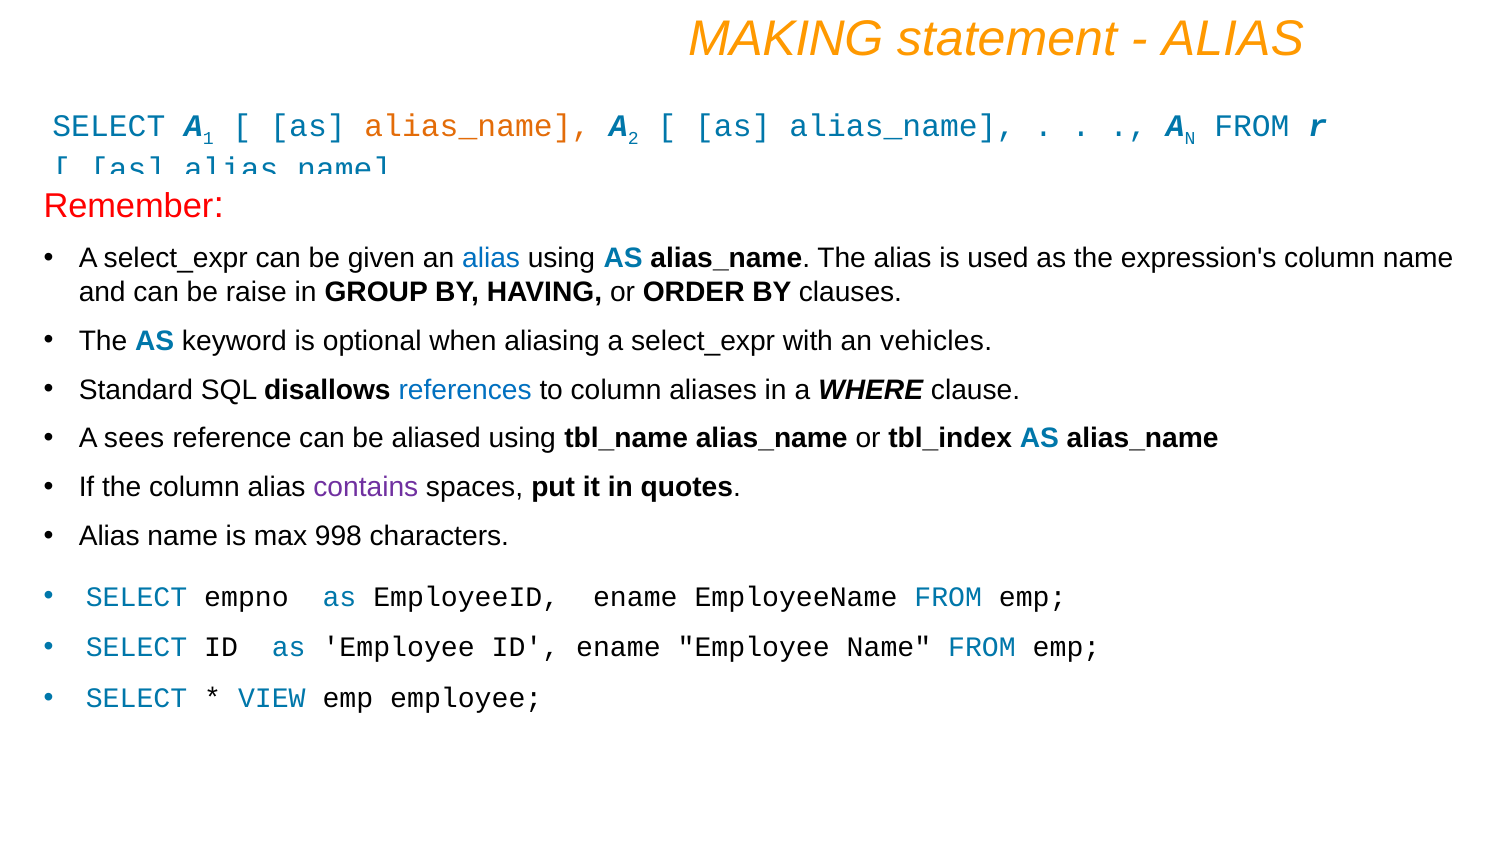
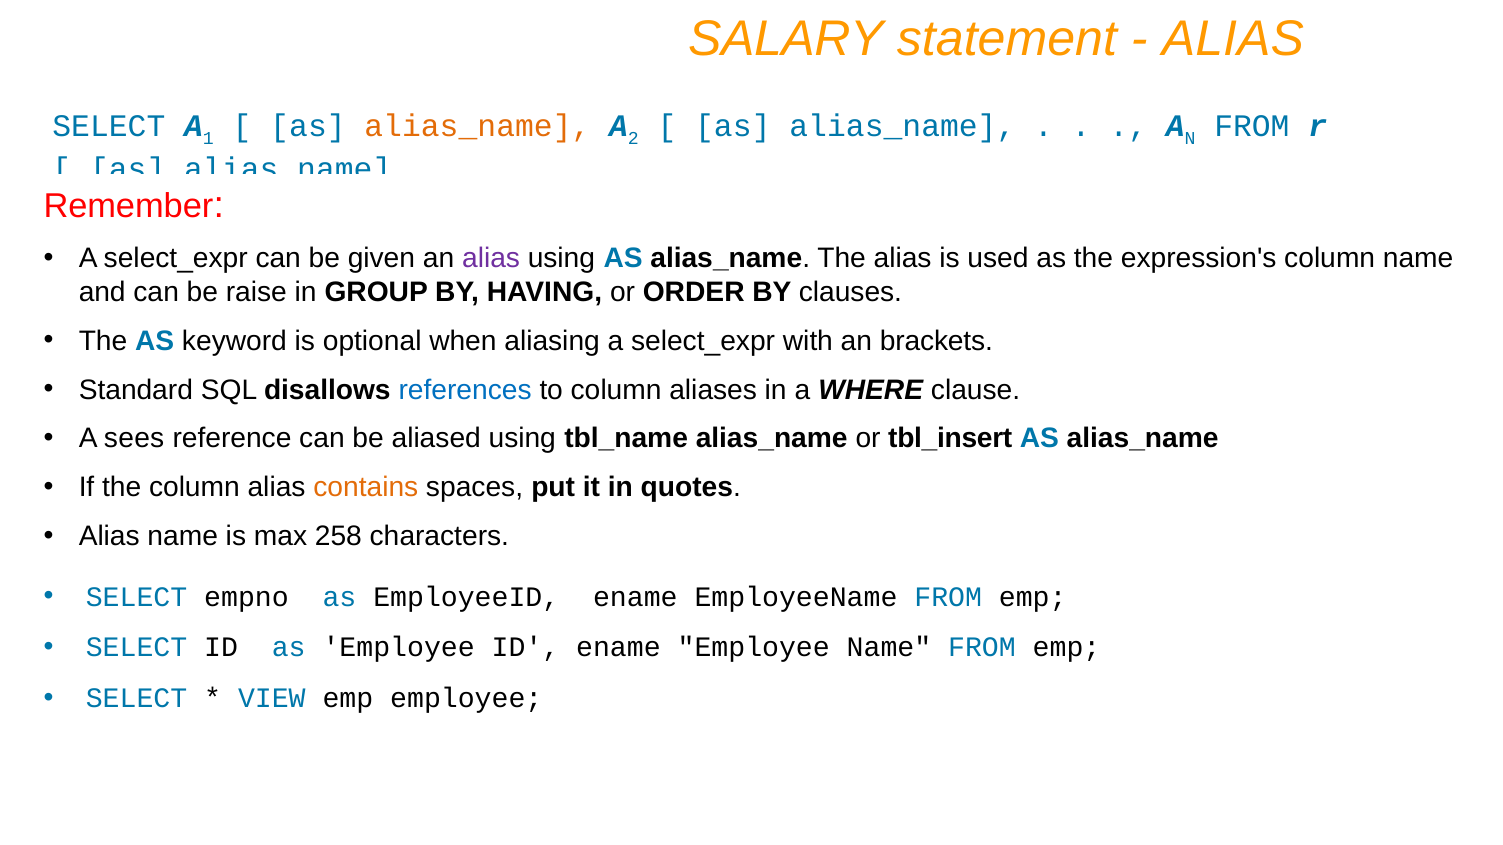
MAKING: MAKING -> SALARY
alias at (491, 259) colour: blue -> purple
vehicles: vehicles -> brackets
tbl_index: tbl_index -> tbl_insert
contains colour: purple -> orange
998: 998 -> 258
